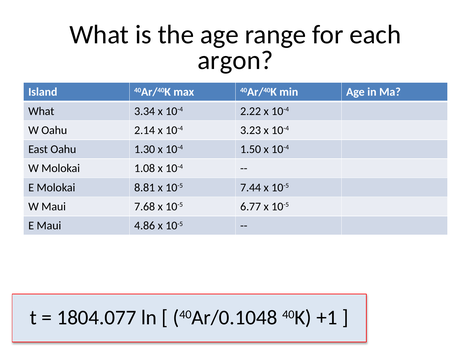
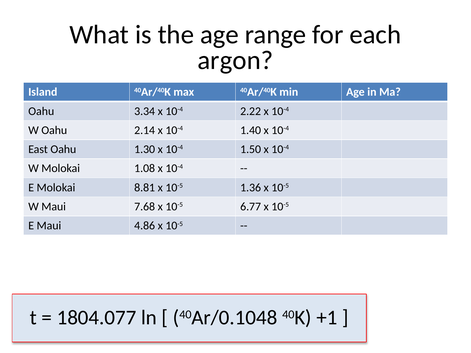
What at (41, 111): What -> Oahu
3.23: 3.23 -> 1.40
7.44: 7.44 -> 1.36
